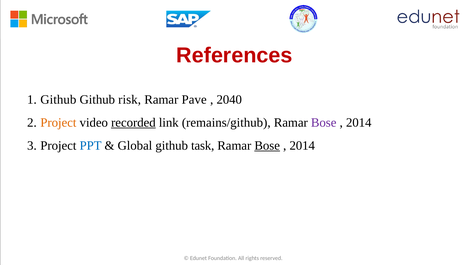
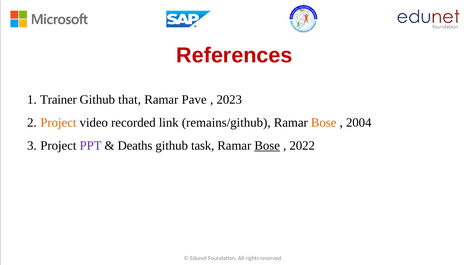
Github at (58, 99): Github -> Trainer
risk: risk -> that
2040: 2040 -> 2023
recorded underline: present -> none
Bose at (324, 122) colour: purple -> orange
2014 at (359, 122): 2014 -> 2004
PPT colour: blue -> purple
Global: Global -> Deaths
2014 at (302, 145): 2014 -> 2022
